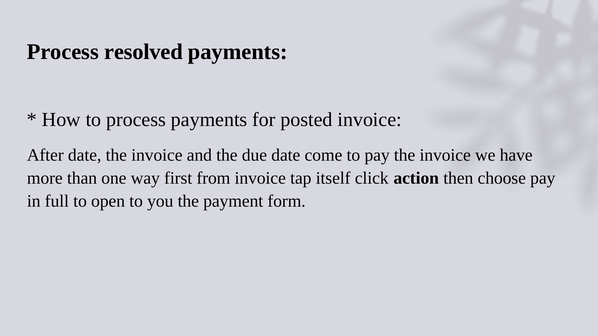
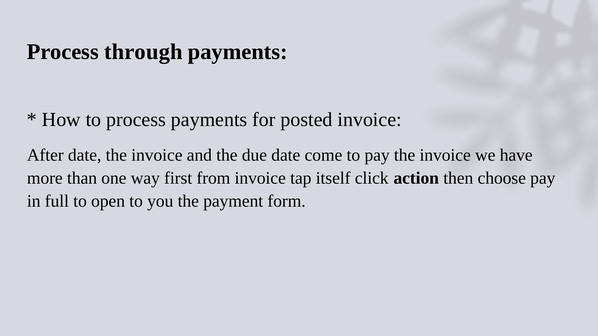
resolved: resolved -> through
